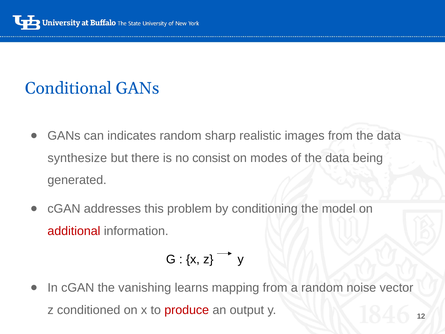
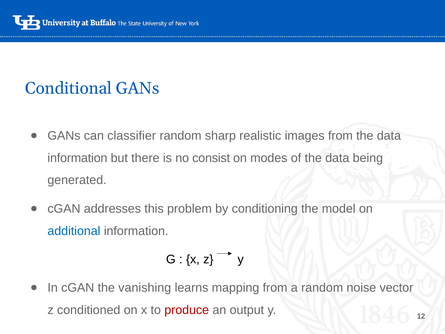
indicates: indicates -> classifier
synthesize at (77, 158): synthesize -> information
additional colour: red -> blue
